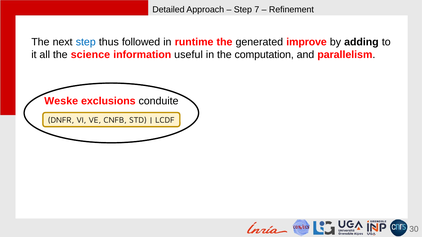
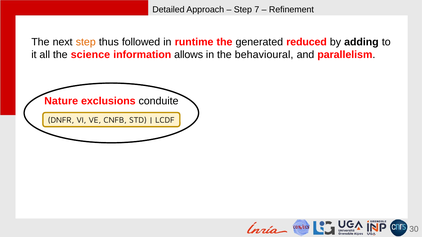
step at (86, 42) colour: blue -> orange
improve: improve -> reduced
useful: useful -> allows
computation: computation -> behavioural
Weske: Weske -> Nature
